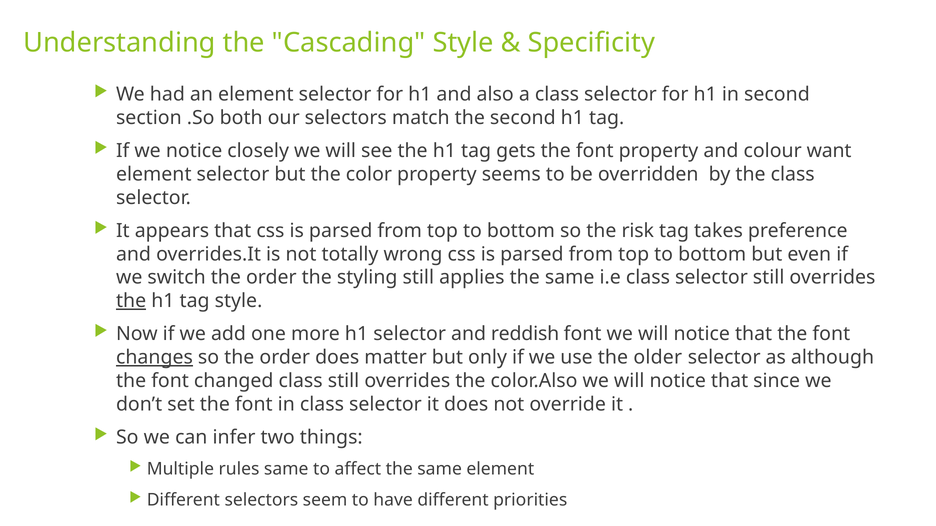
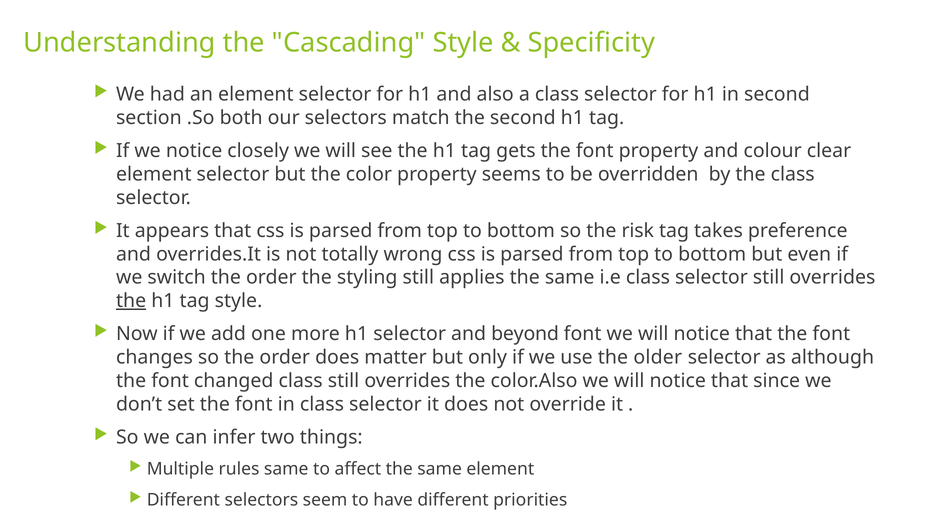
want: want -> clear
reddish: reddish -> beyond
changes underline: present -> none
